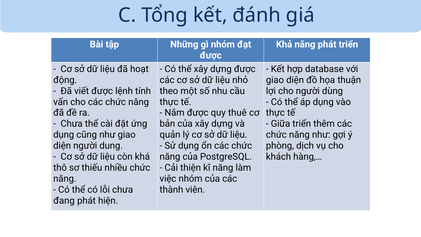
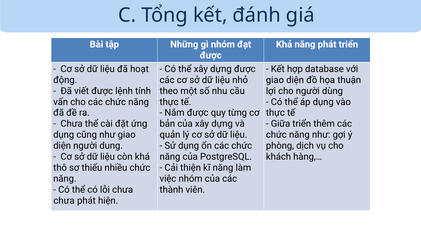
thuê: thuê -> từng
đang at (64, 201): đang -> chưa
